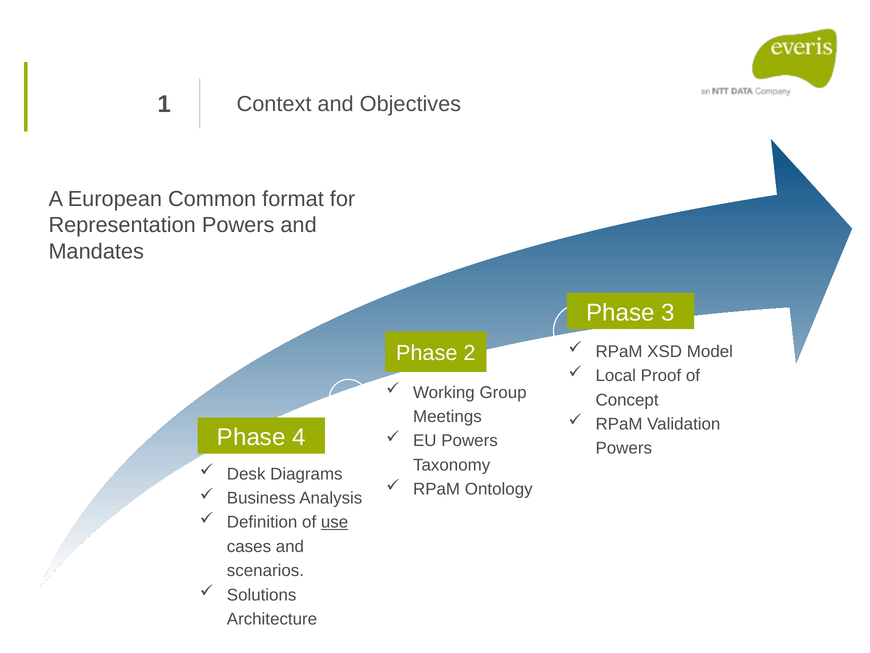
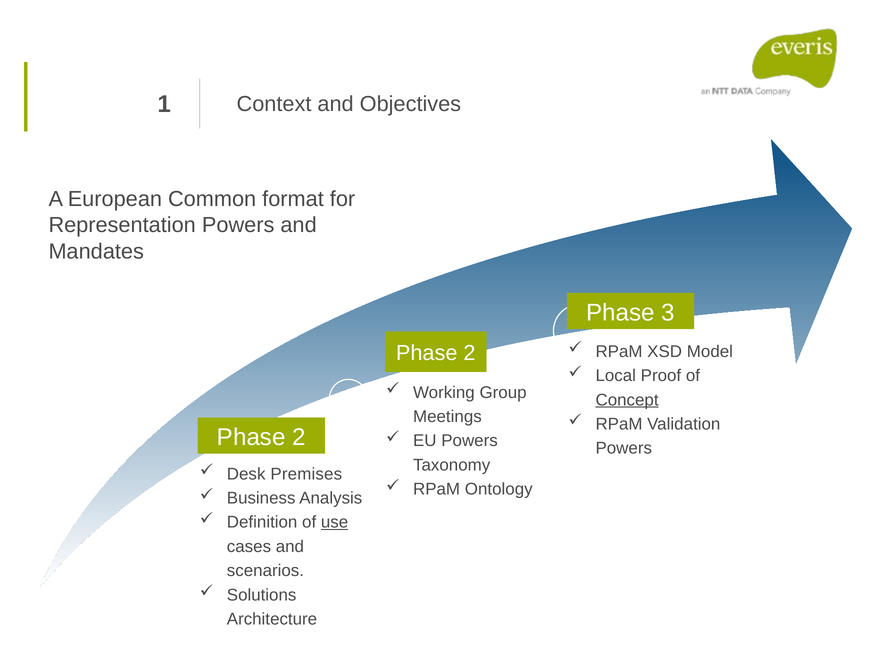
Concept underline: none -> present
4 at (299, 437): 4 -> 2
Diagrams: Diagrams -> Premises
